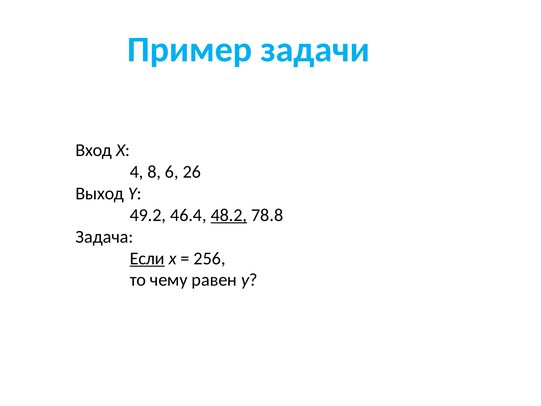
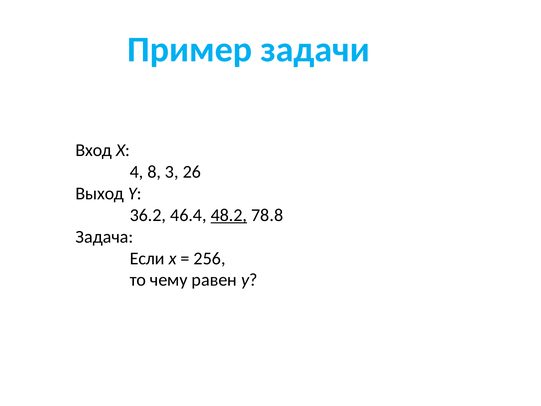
6: 6 -> 3
49.2: 49.2 -> 36.2
Если underline: present -> none
